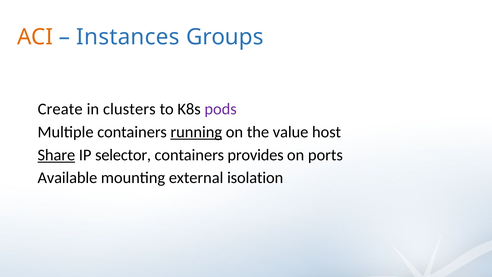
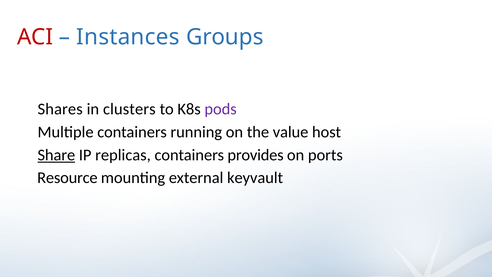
ACI colour: orange -> red
Create: Create -> Shares
running underline: present -> none
selector: selector -> replicas
Available: Available -> Resource
isolation: isolation -> keyvault
